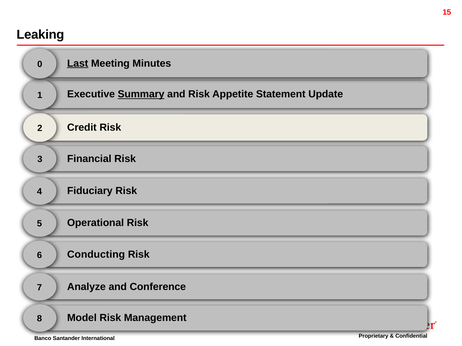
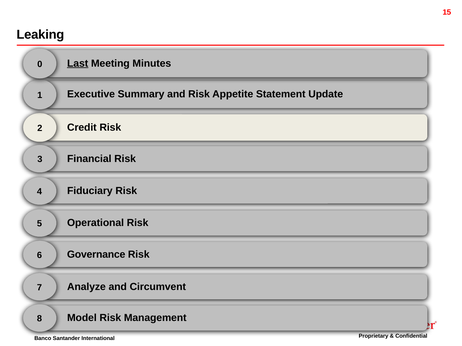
Summary underline: present -> none
Conducting: Conducting -> Governance
Conference: Conference -> Circumvent
